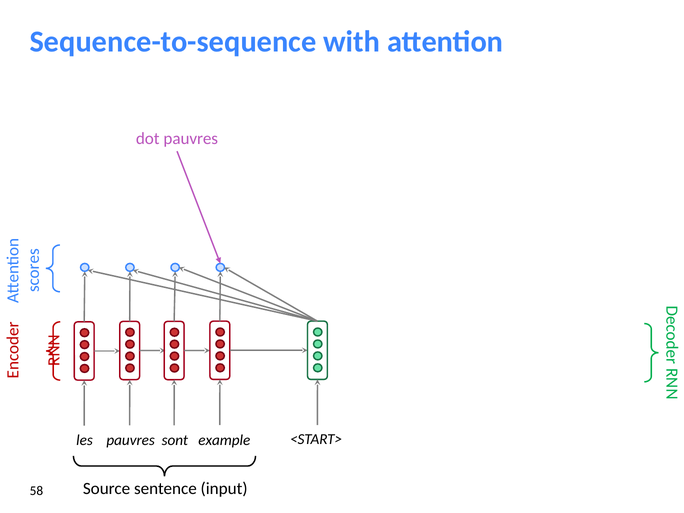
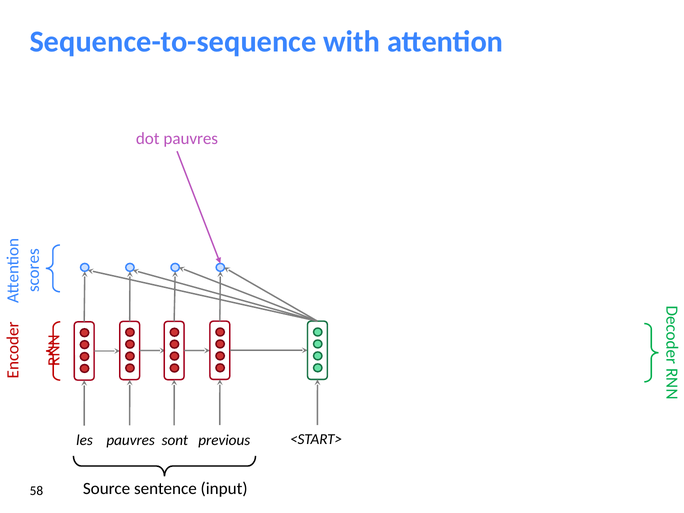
example: example -> previous
